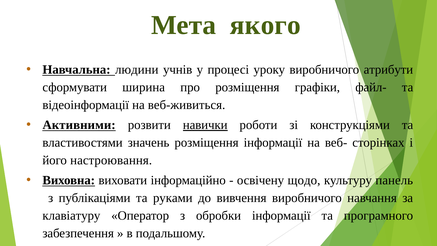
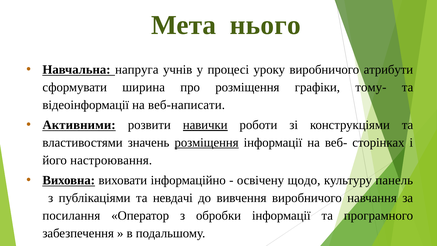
якого: якого -> нього
людини: людини -> напруга
файл-: файл- -> тому-
веб-живиться: веб-живиться -> веб-написати
розміщення at (207, 143) underline: none -> present
руками: руками -> невдачі
клавіатуру: клавіатуру -> посилання
